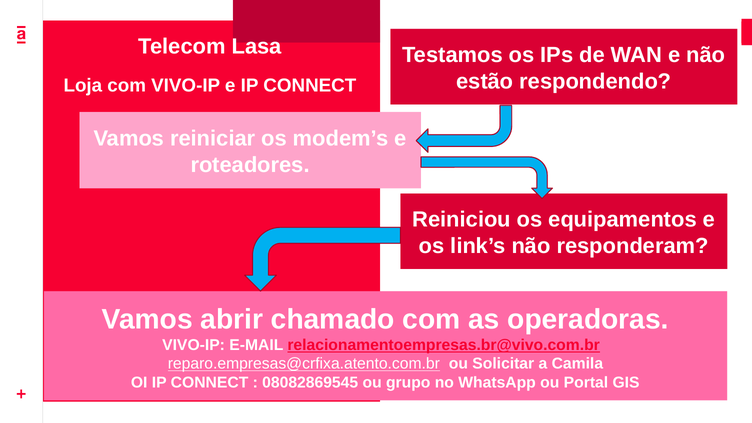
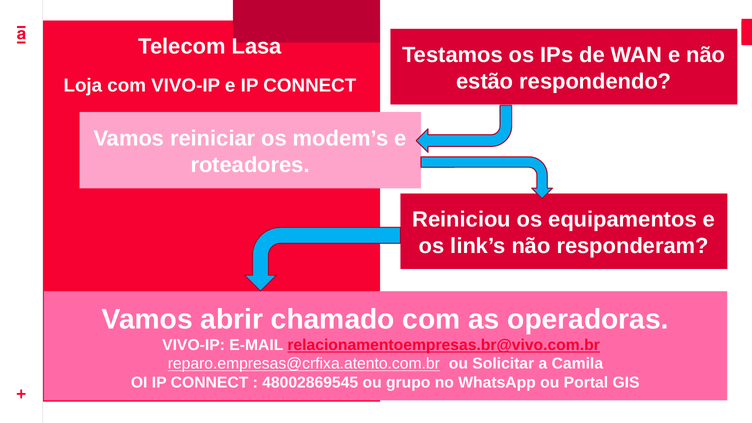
08082869545: 08082869545 -> 48002869545
